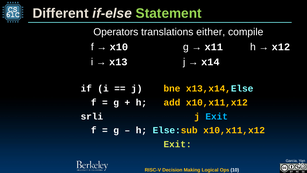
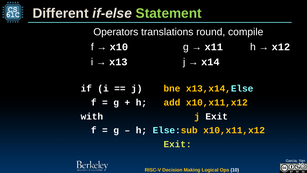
either: either -> round
srli: srli -> with
Exit at (217, 116) colour: light blue -> white
